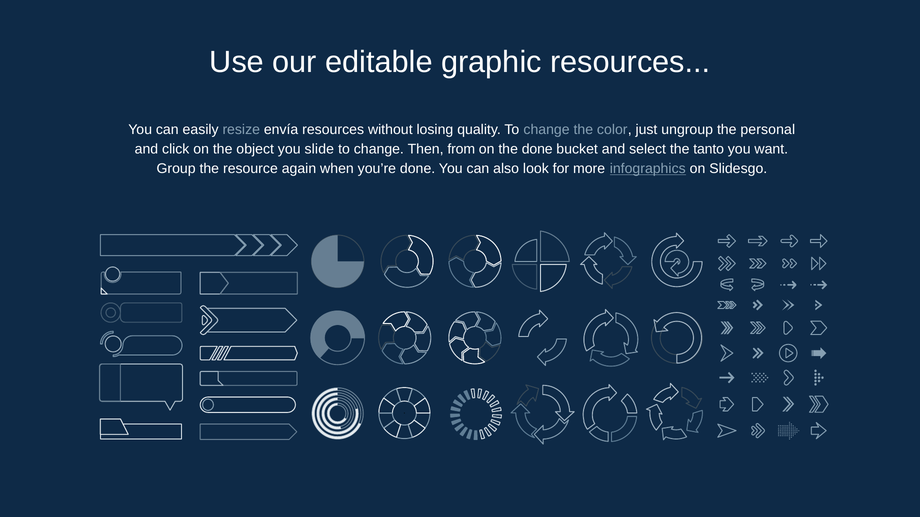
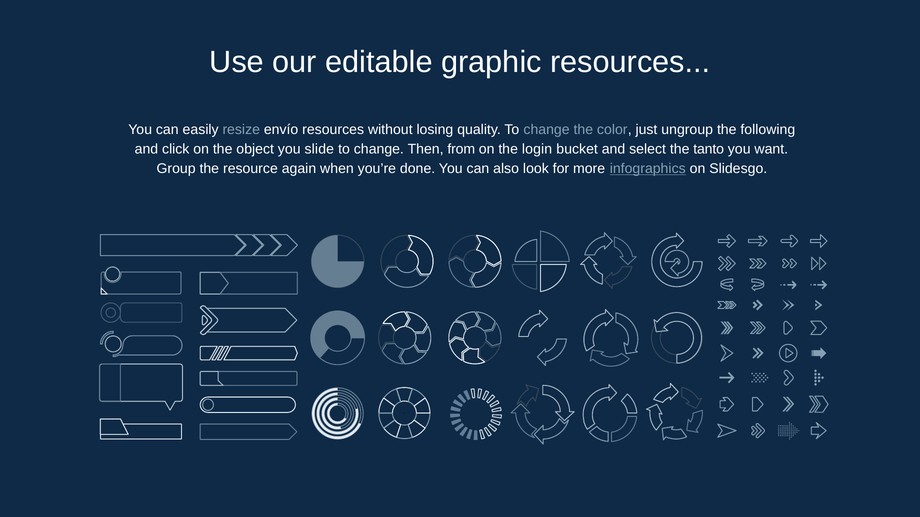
envía: envía -> envío
personal: personal -> following
the done: done -> login
